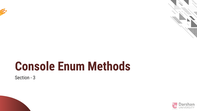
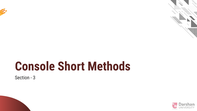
Enum: Enum -> Short
